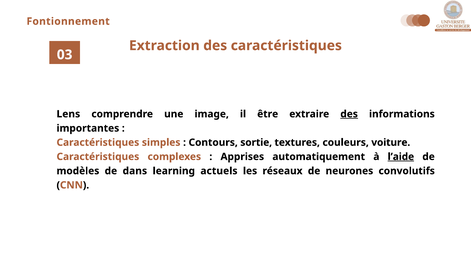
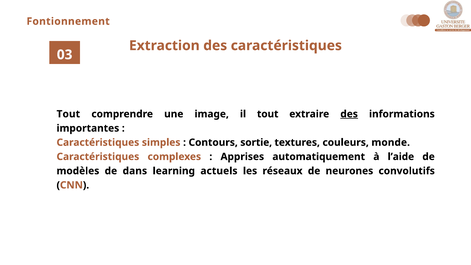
Lens at (68, 114): Lens -> Tout
il être: être -> tout
voiture: voiture -> monde
l’aide underline: present -> none
